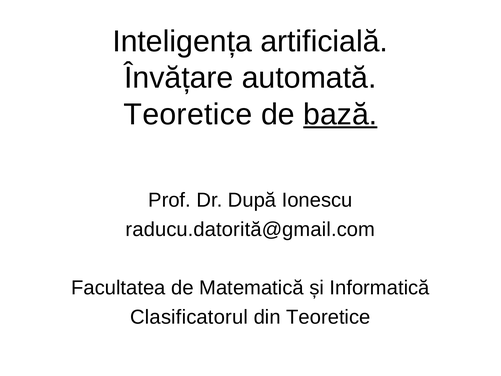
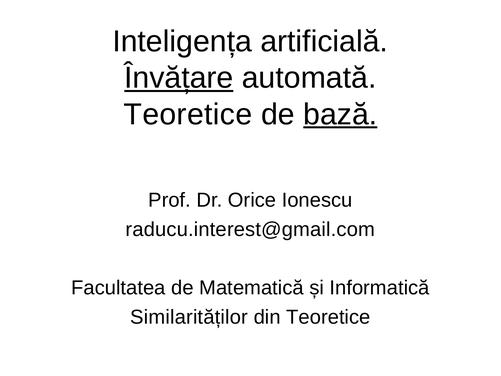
Învățare underline: none -> present
După: După -> Orice
raducu.datorită@gmail.com: raducu.datorită@gmail.com -> raducu.interest@gmail.com
Clasificatorul: Clasificatorul -> Similarităților
